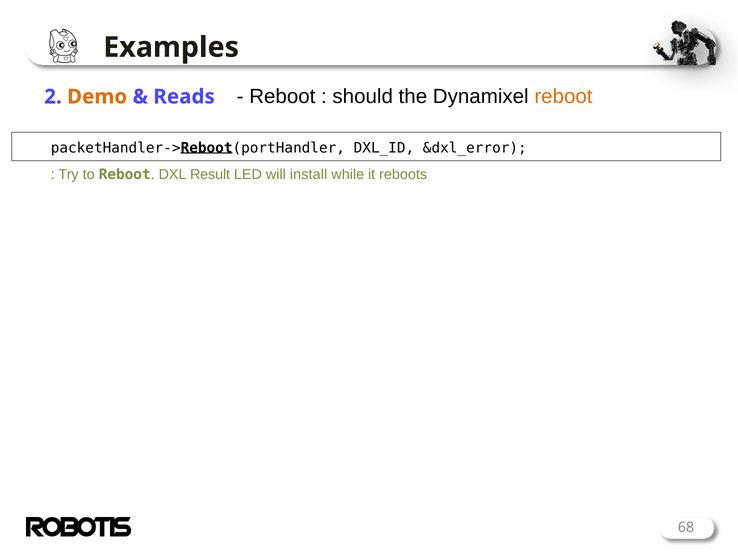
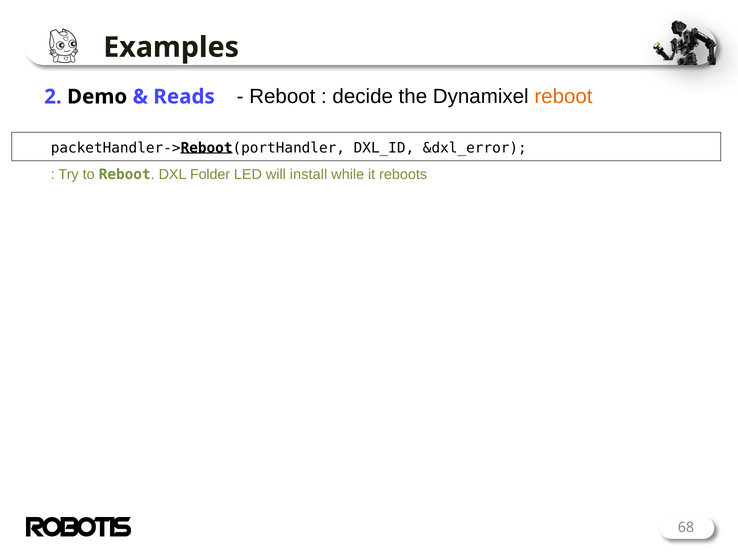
should: should -> decide
Demo colour: orange -> black
Result: Result -> Folder
